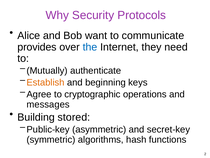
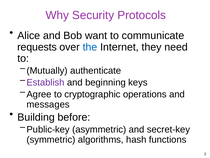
provides: provides -> requests
Establish colour: orange -> purple
stored: stored -> before
